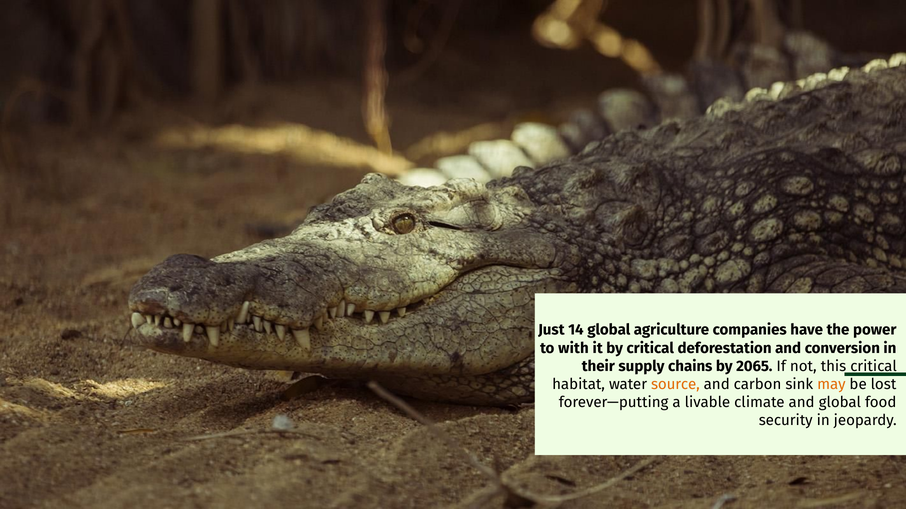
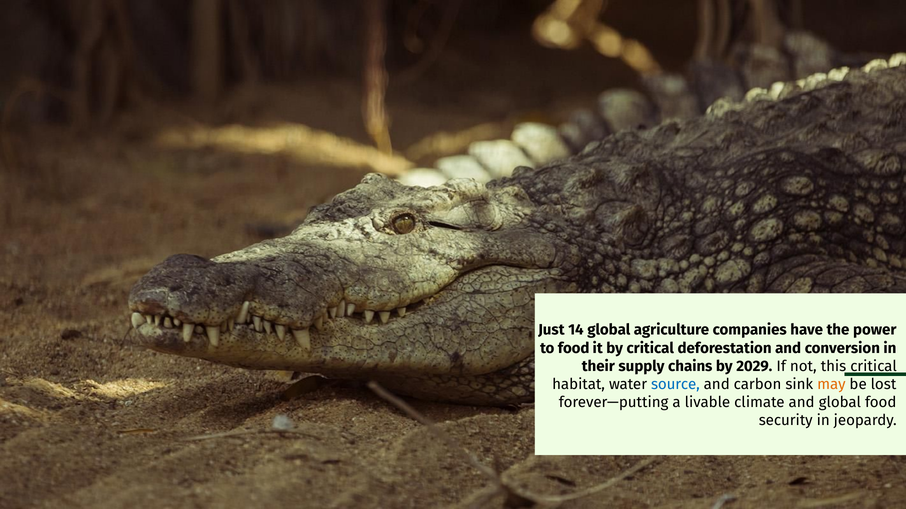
to with: with -> food
2065: 2065 -> 2029
source colour: orange -> blue
